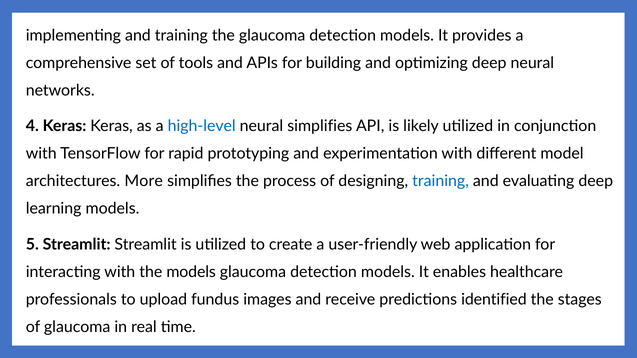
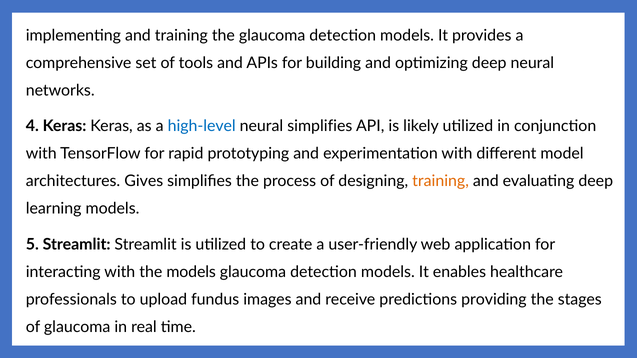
More: More -> Gives
training at (441, 181) colour: blue -> orange
identified: identified -> providing
